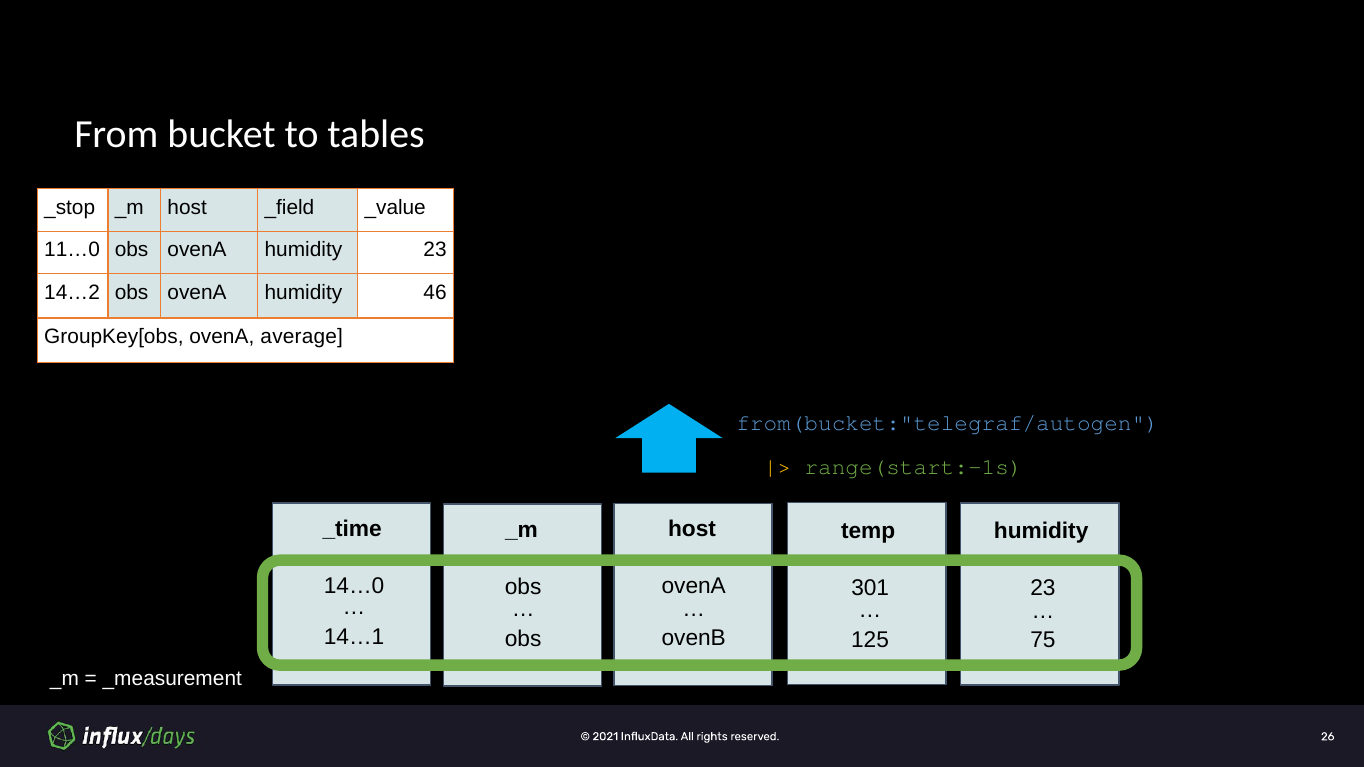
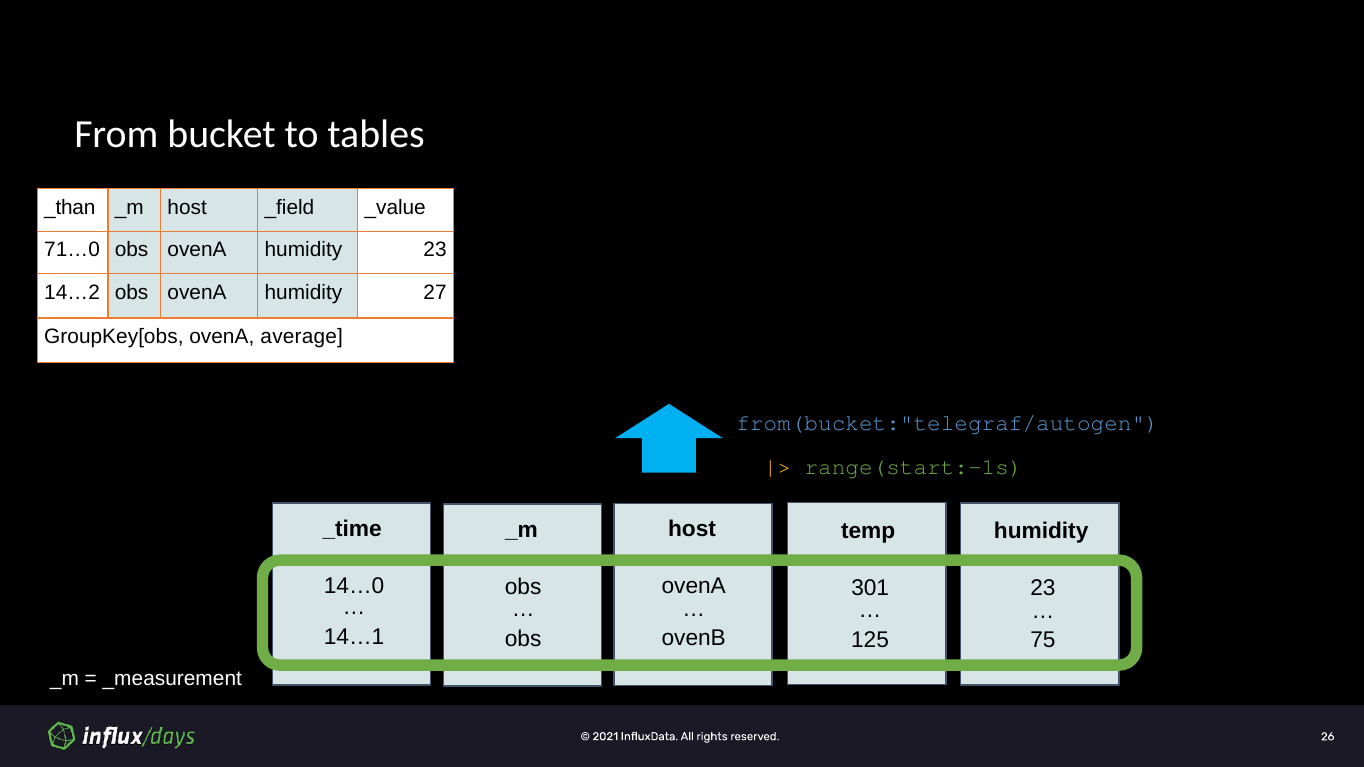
_stop: _stop -> _than
11…0: 11…0 -> 71…0
46: 46 -> 27
